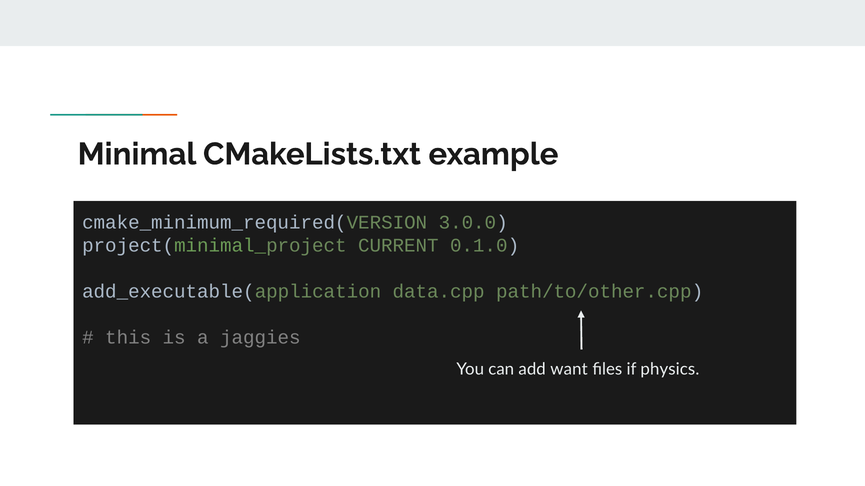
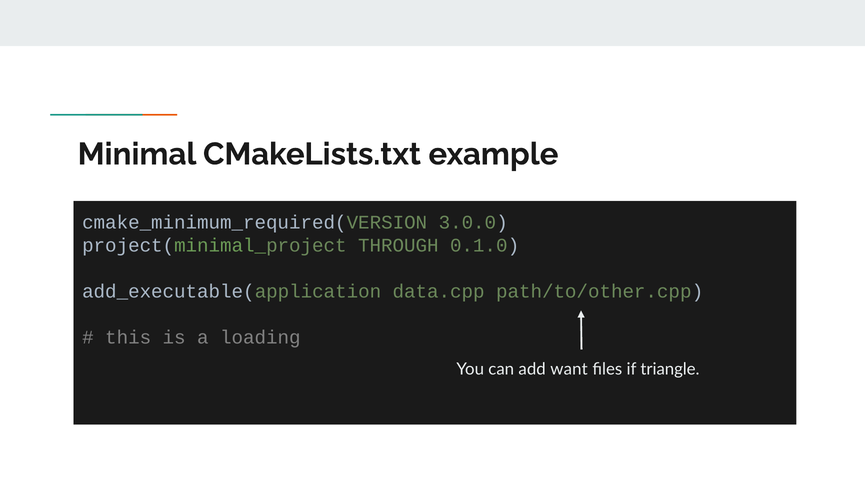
CURRENT: CURRENT -> THROUGH
jaggies: jaggies -> loading
physics: physics -> triangle
